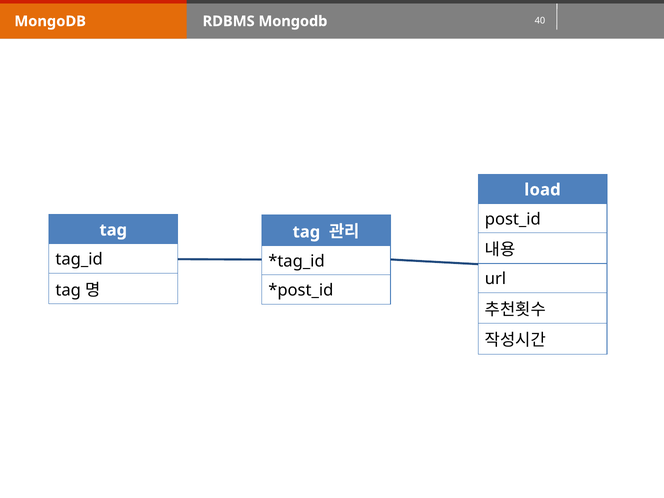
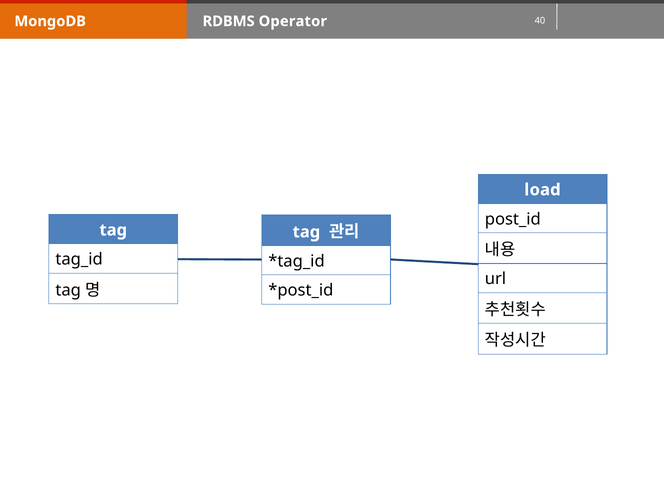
RDBMS Mongodb: Mongodb -> Operator
